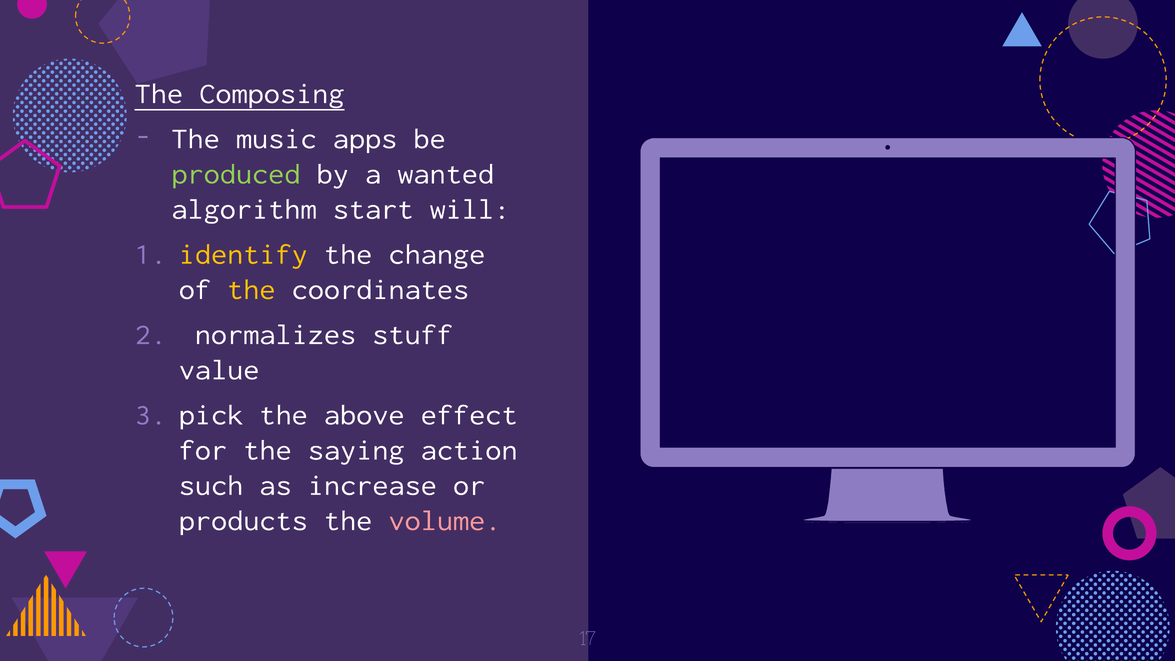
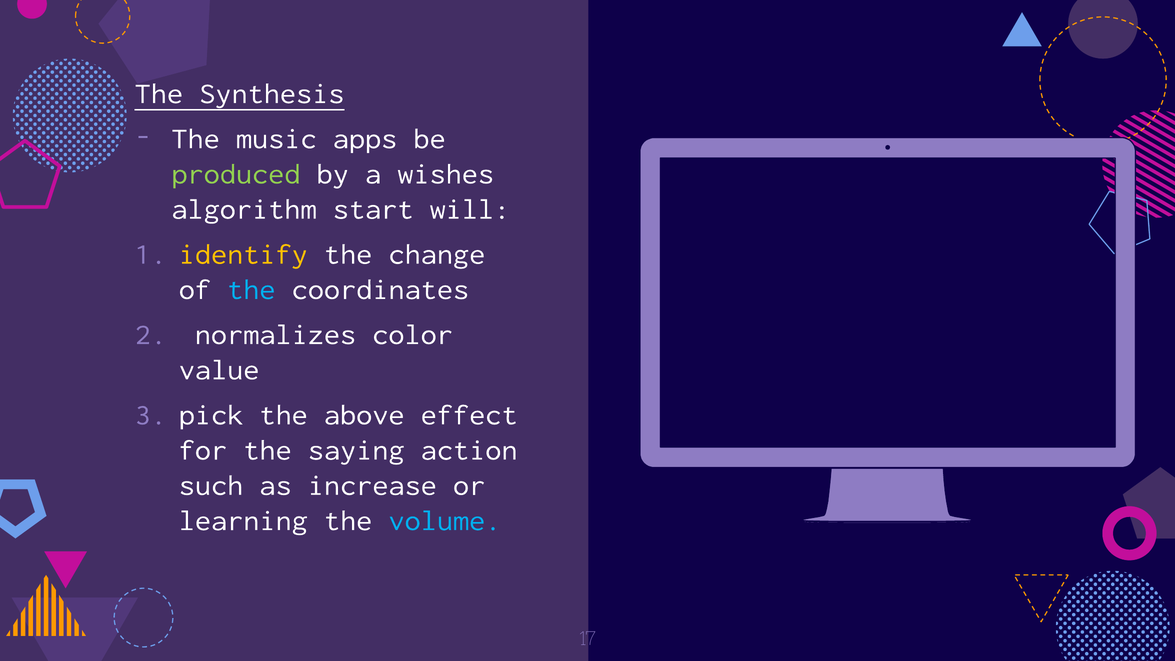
Composing: Composing -> Synthesis
wanted: wanted -> wishes
the at (251, 289) colour: yellow -> light blue
stuff: stuff -> color
products: products -> learning
volume colour: pink -> light blue
